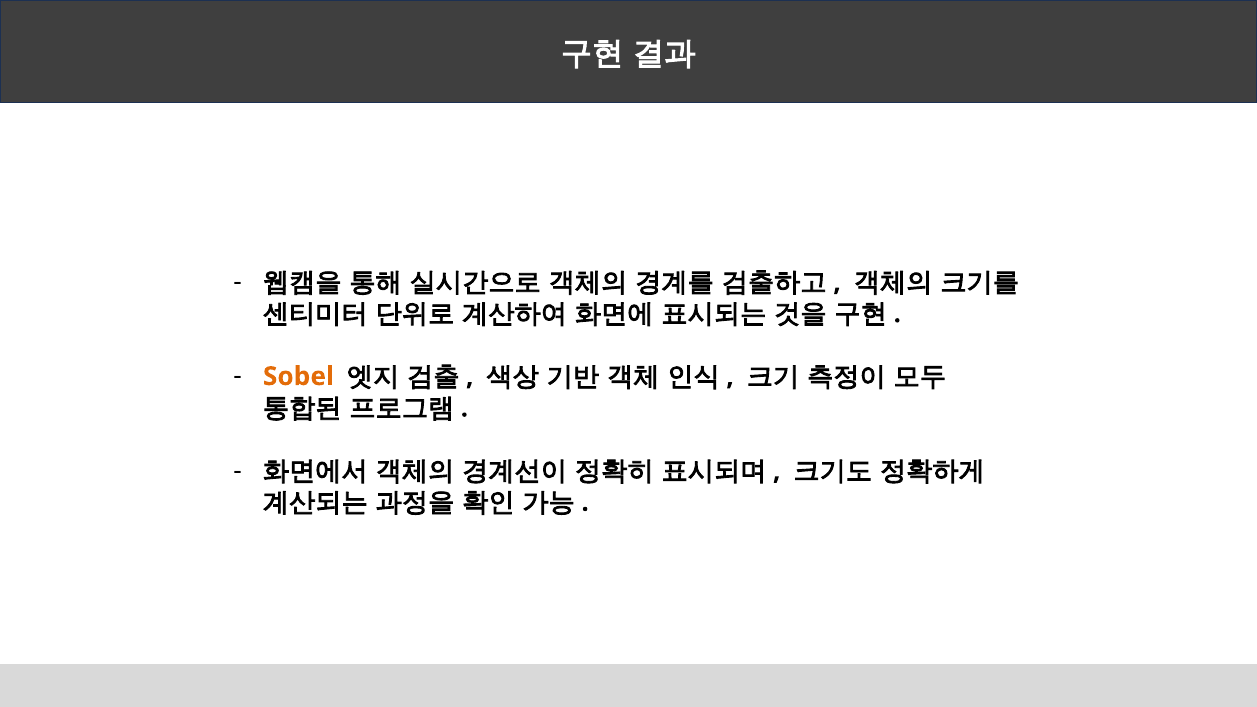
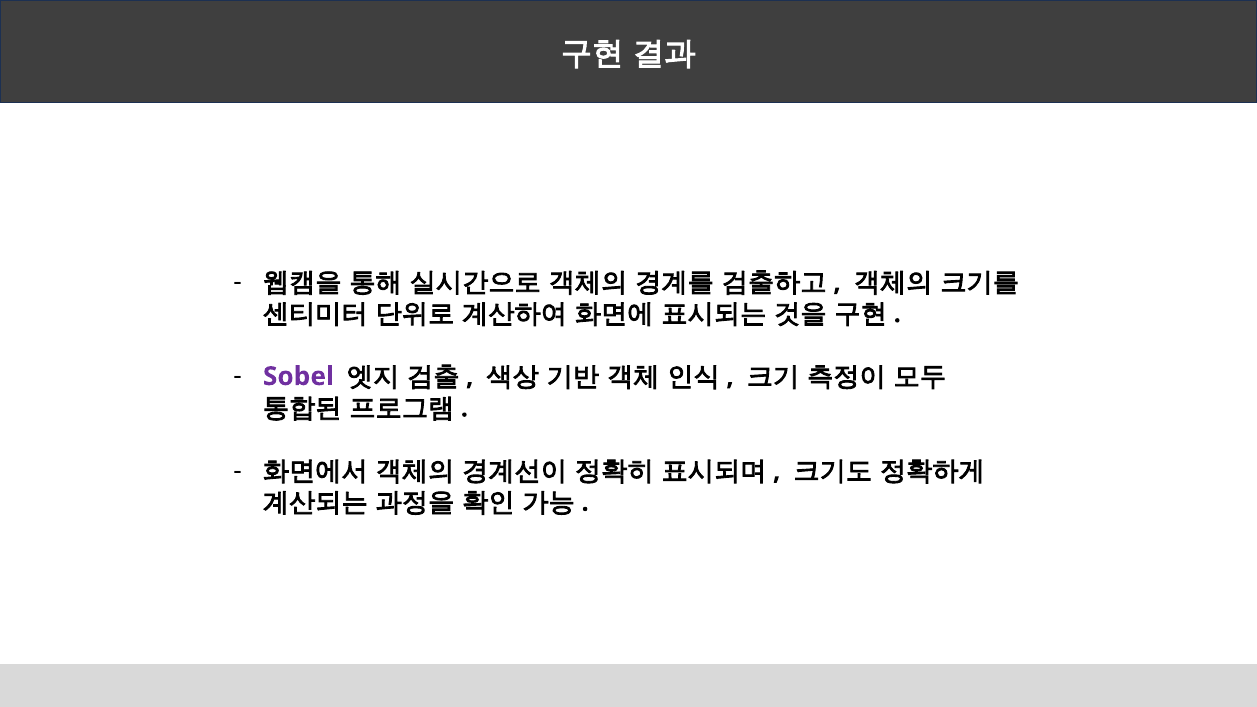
Sobel colour: orange -> purple
